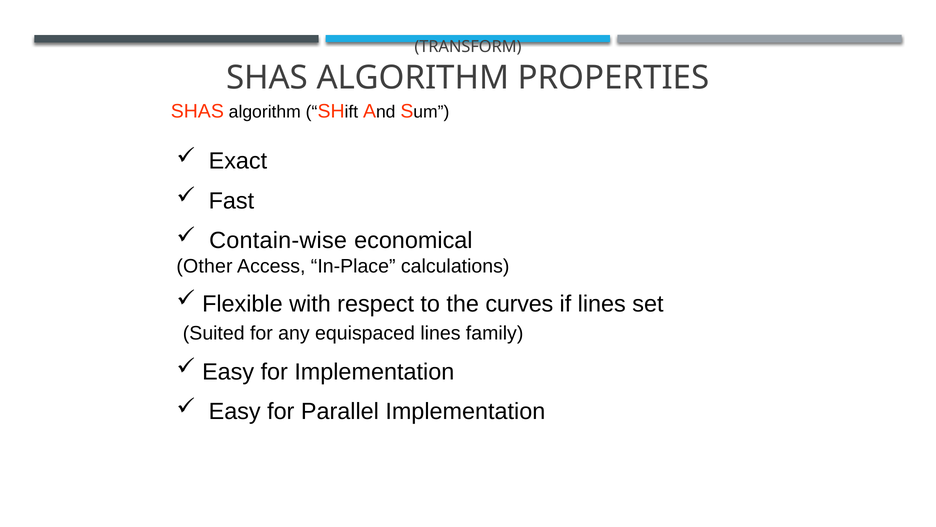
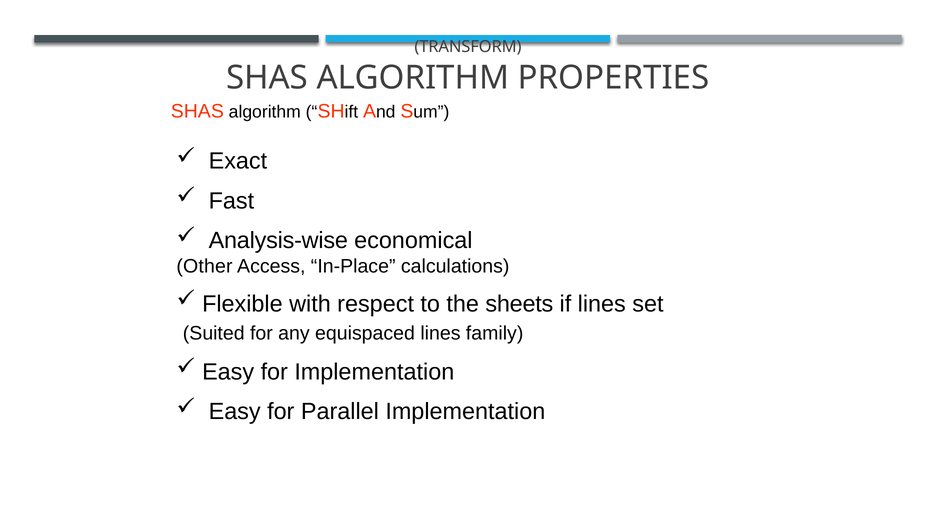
Contain-wise: Contain-wise -> Analysis-wise
curves: curves -> sheets
